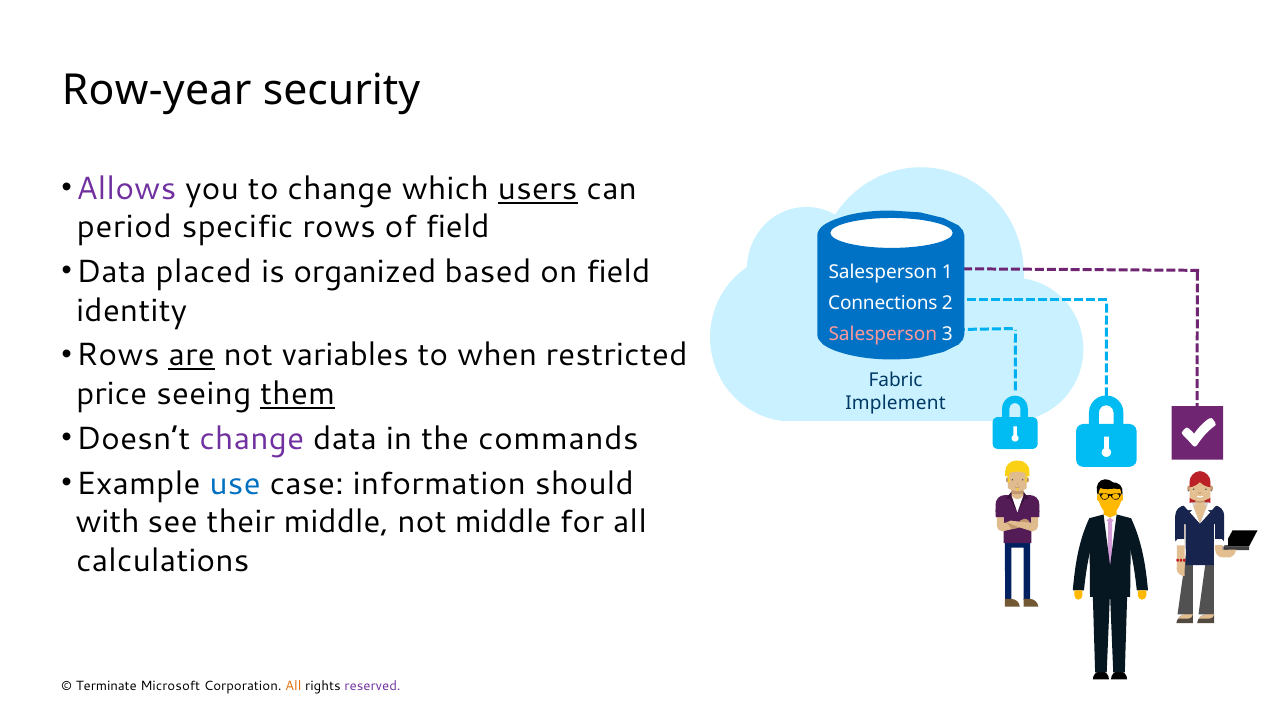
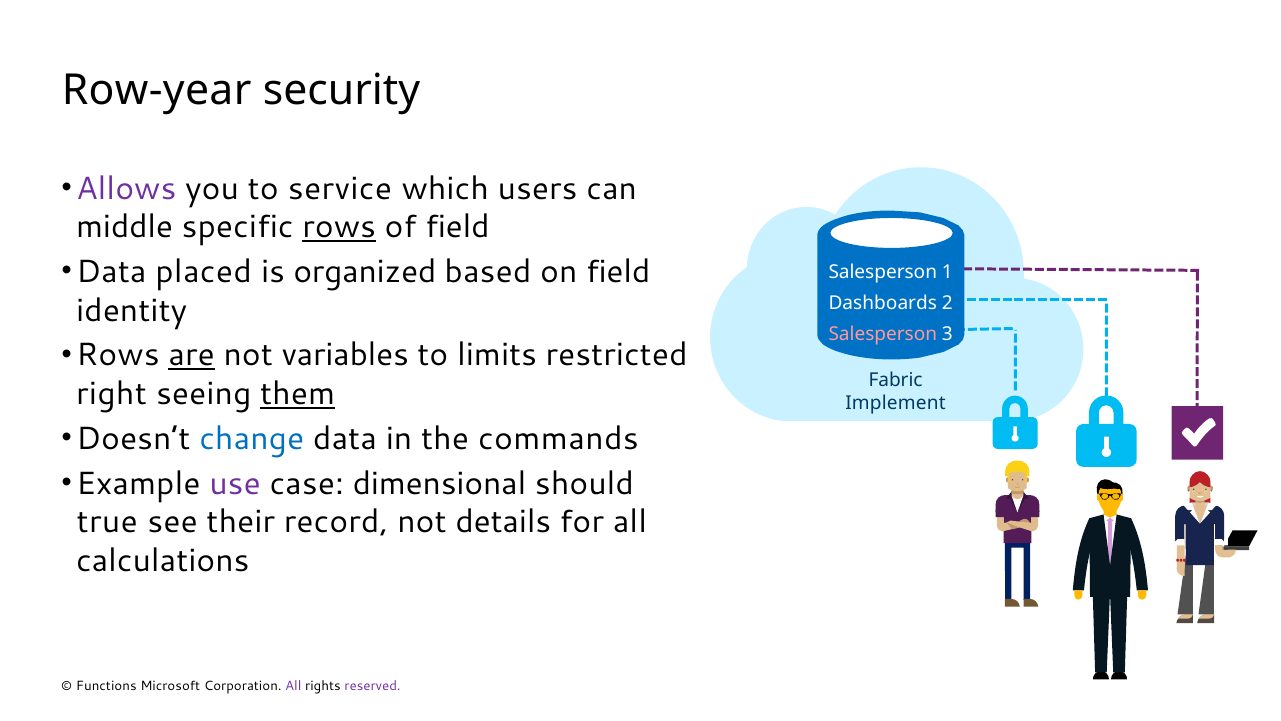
to change: change -> service
users underline: present -> none
period: period -> middle
rows at (339, 227) underline: none -> present
Connections: Connections -> Dashboards
when: when -> limits
price: price -> right
change at (252, 438) colour: purple -> blue
use colour: blue -> purple
information: information -> dimensional
with: with -> true
their middle: middle -> record
not middle: middle -> details
Terminate: Terminate -> Functions
All at (293, 686) colour: orange -> purple
